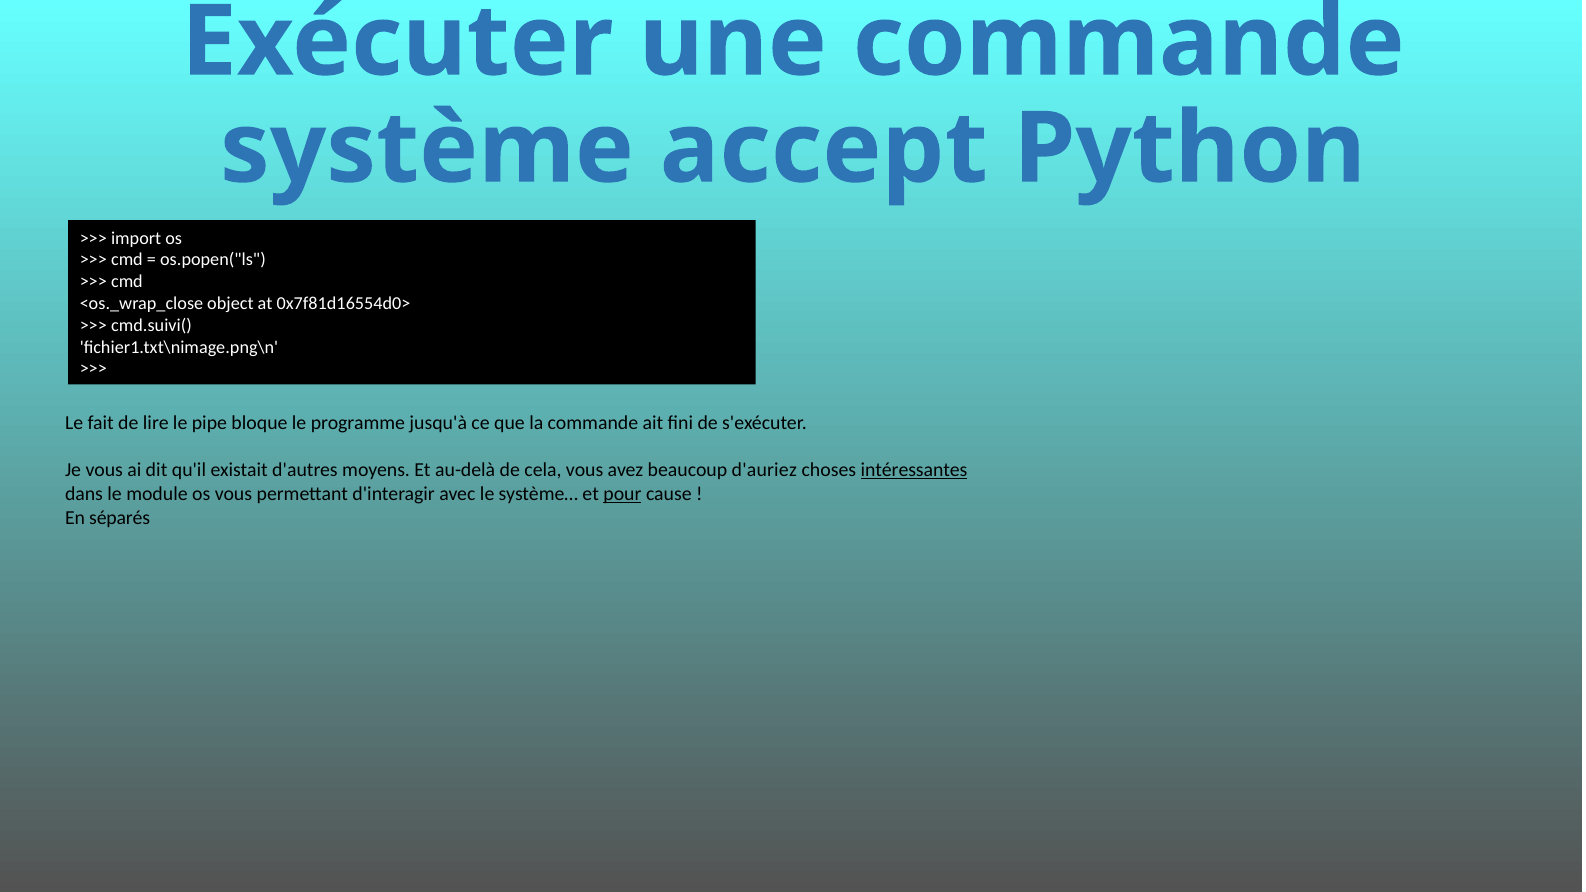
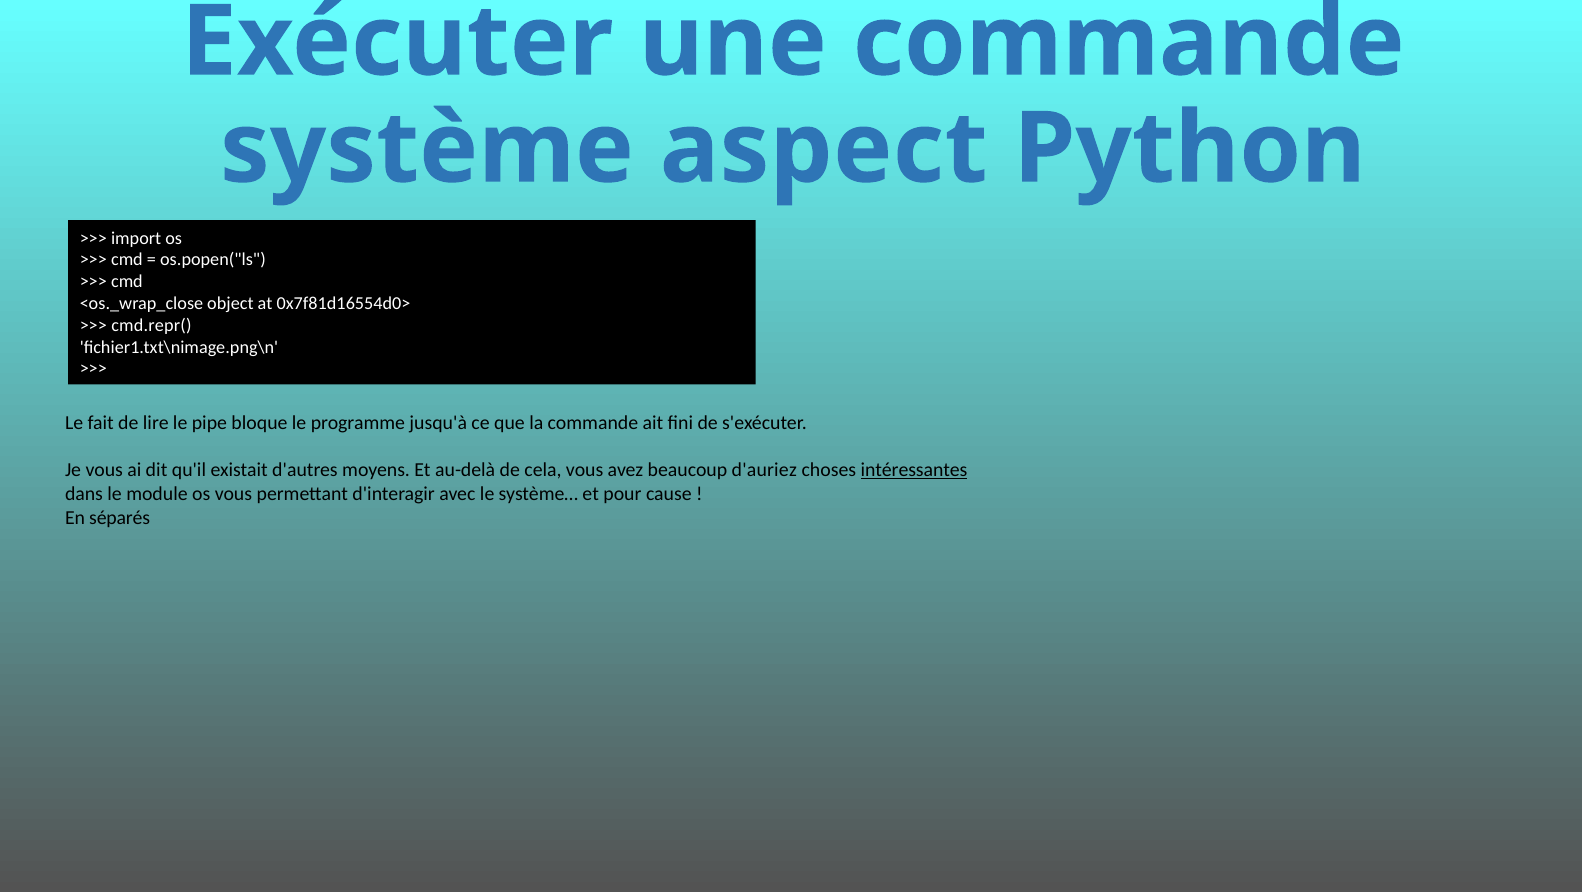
accept: accept -> aspect
cmd.suivi(: cmd.suivi( -> cmd.repr(
pour underline: present -> none
